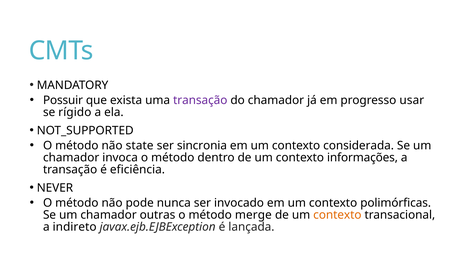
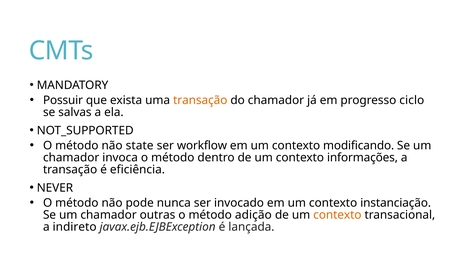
transação at (200, 100) colour: purple -> orange
usar: usar -> ciclo
rígido: rígido -> salvas
sincronia: sincronia -> workflow
considerada: considerada -> modificando
polimórficas: polimórficas -> instanciação
merge: merge -> adição
